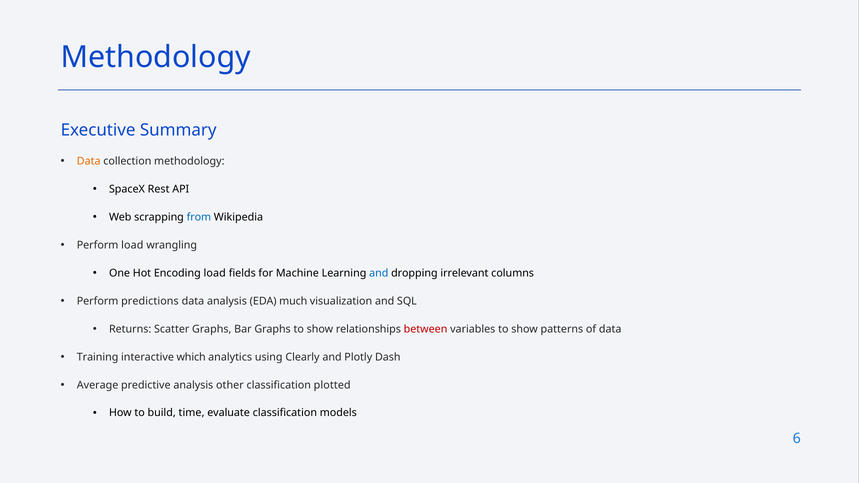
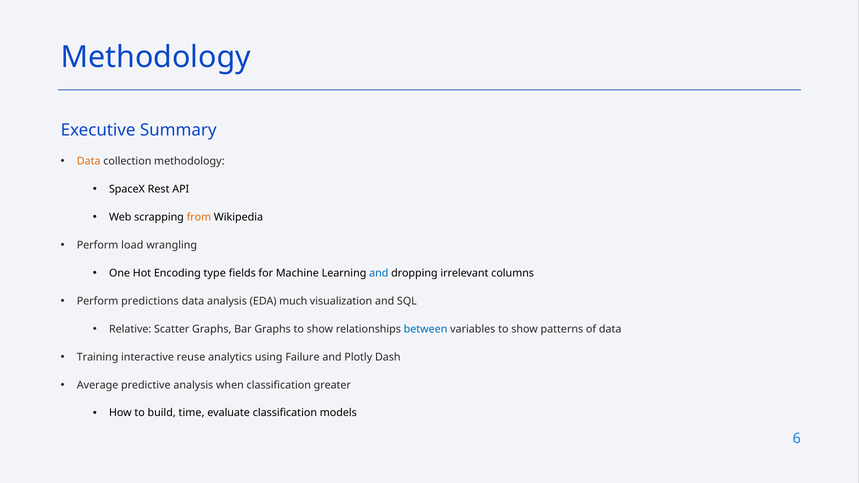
from colour: blue -> orange
Encoding load: load -> type
Returns: Returns -> Relative
between colour: red -> blue
which: which -> reuse
Clearly: Clearly -> Failure
other: other -> when
plotted: plotted -> greater
